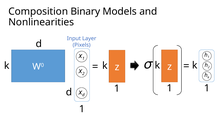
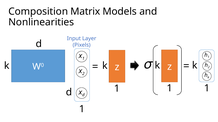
Binary: Binary -> Matrix
